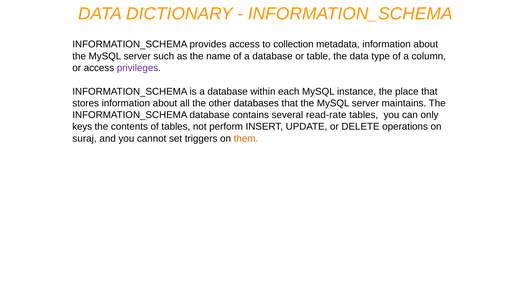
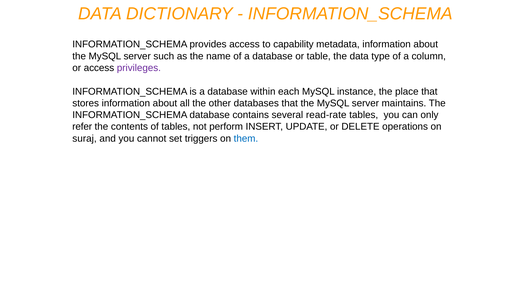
collection: collection -> capability
keys: keys -> refer
them colour: orange -> blue
